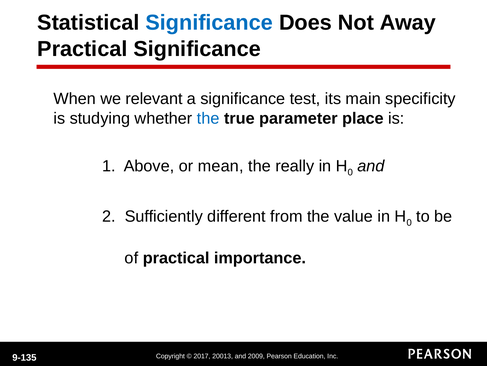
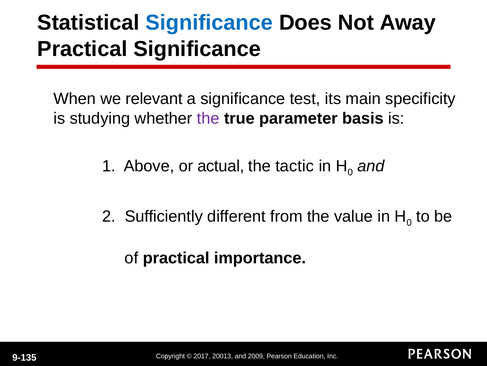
the at (208, 118) colour: blue -> purple
place: place -> basis
mean: mean -> actual
really: really -> tactic
